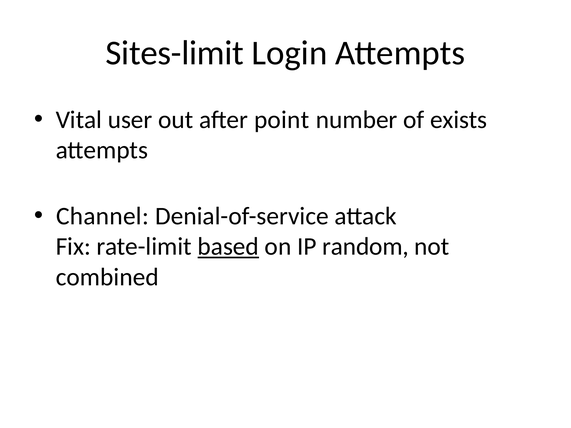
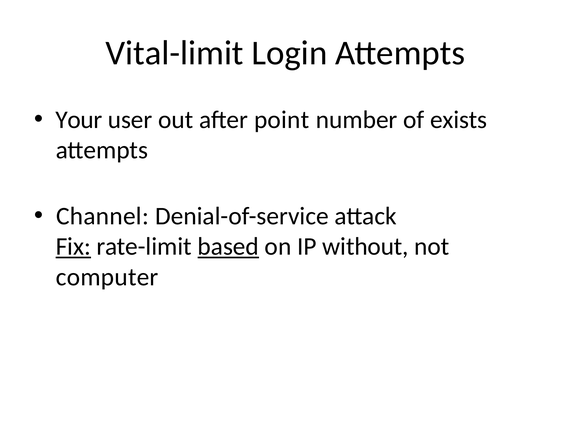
Sites-limit: Sites-limit -> Vital-limit
Vital: Vital -> Your
Fix underline: none -> present
random: random -> without
combined: combined -> computer
